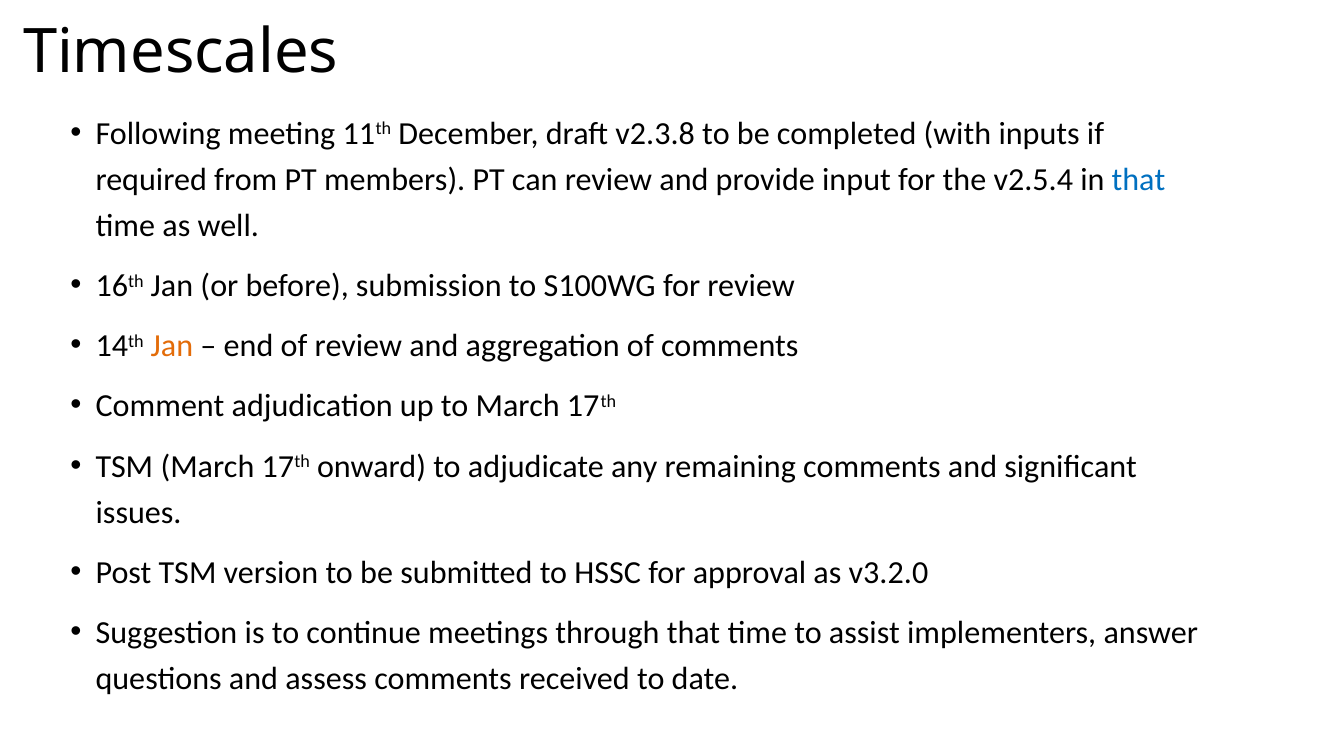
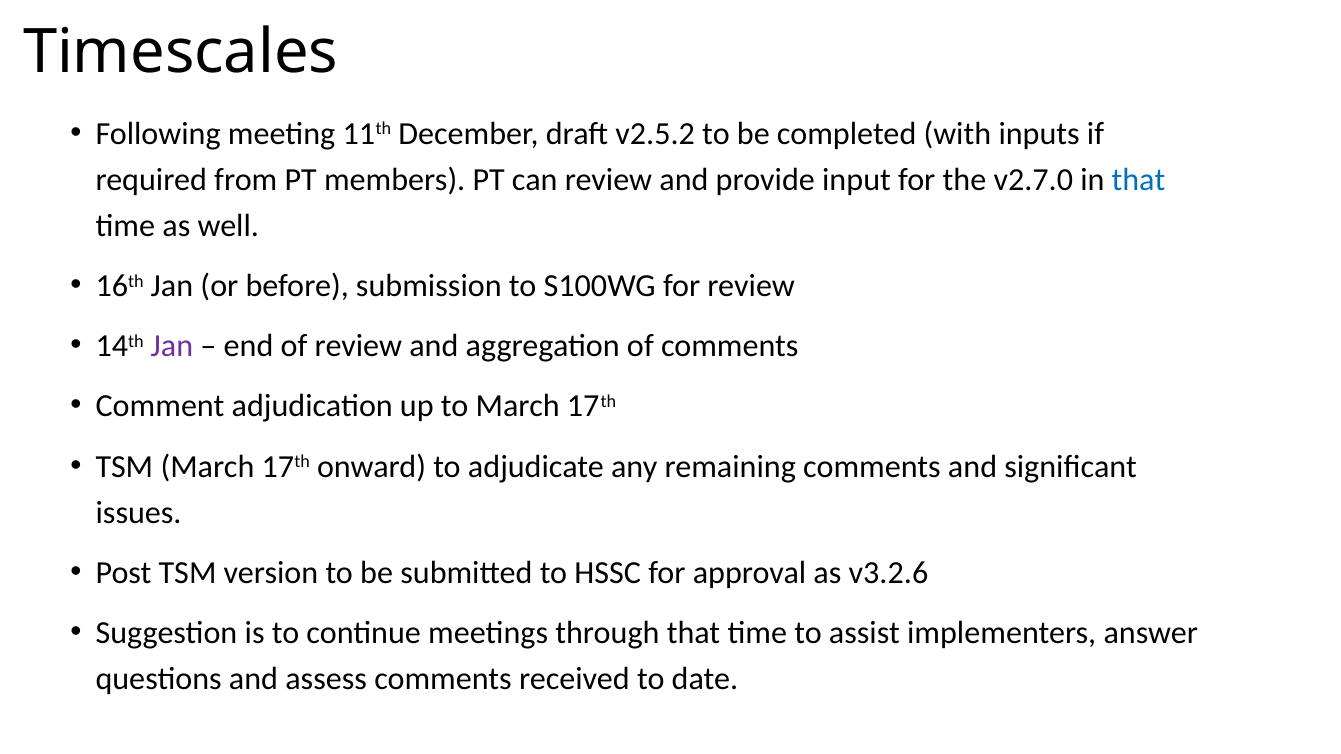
v2.3.8: v2.3.8 -> v2.5.2
v2.5.4: v2.5.4 -> v2.7.0
Jan at (172, 346) colour: orange -> purple
v3.2.0: v3.2.0 -> v3.2.6
